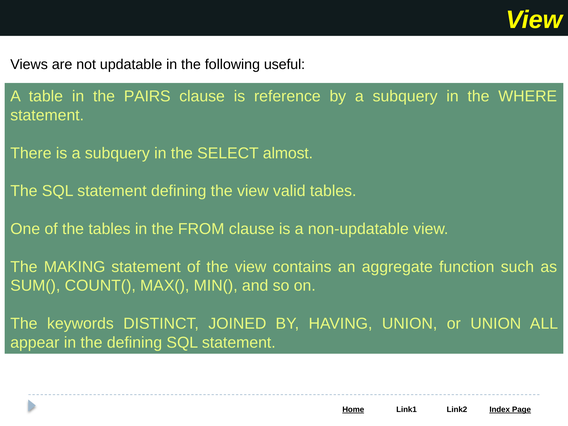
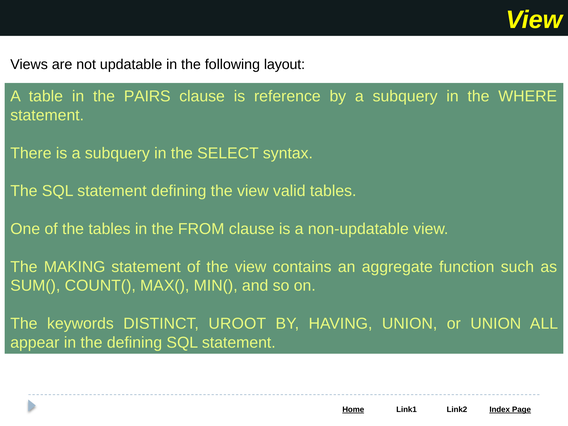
useful: useful -> layout
almost: almost -> syntax
JOINED: JOINED -> UROOT
